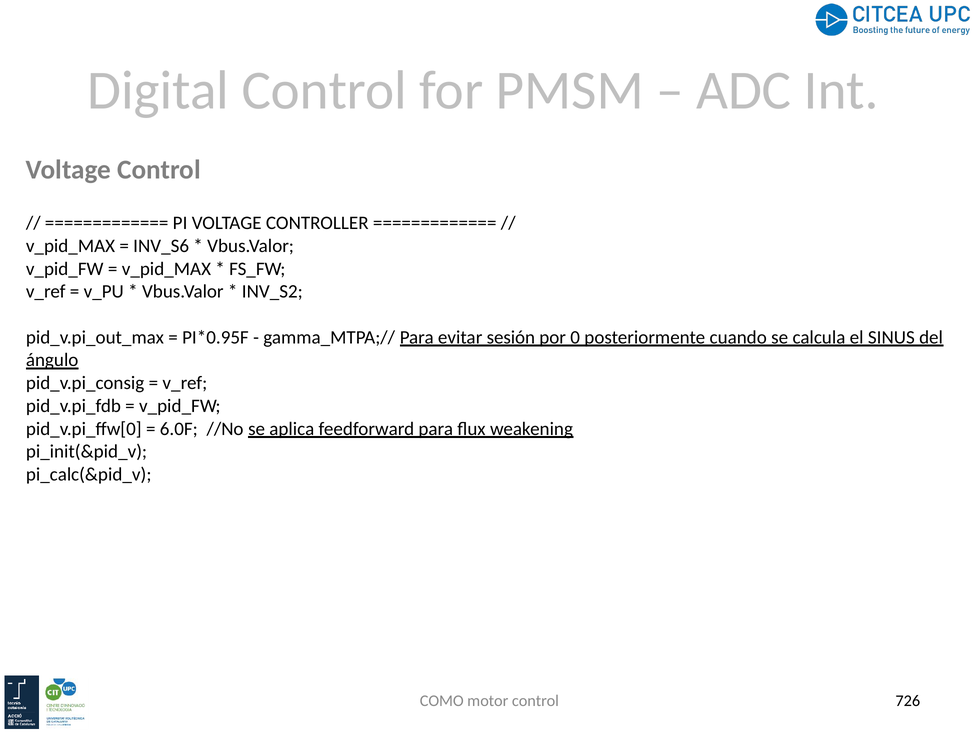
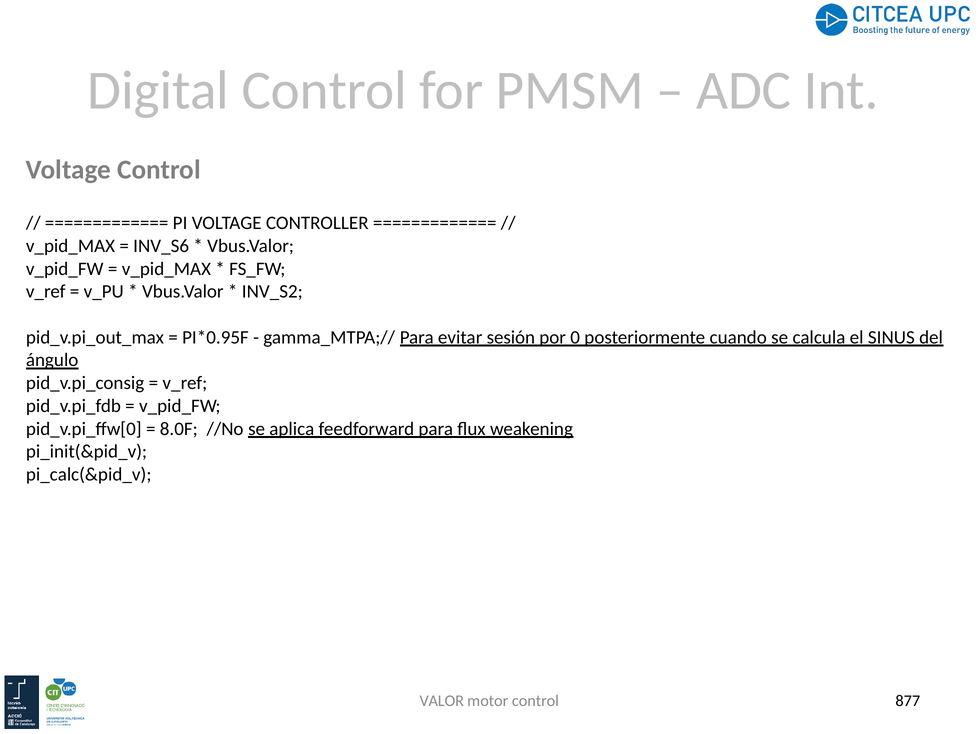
6.0F: 6.0F -> 8.0F
COMO: COMO -> VALOR
726: 726 -> 877
